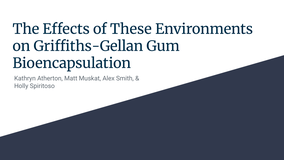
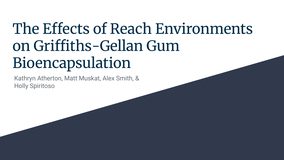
These: These -> Reach
